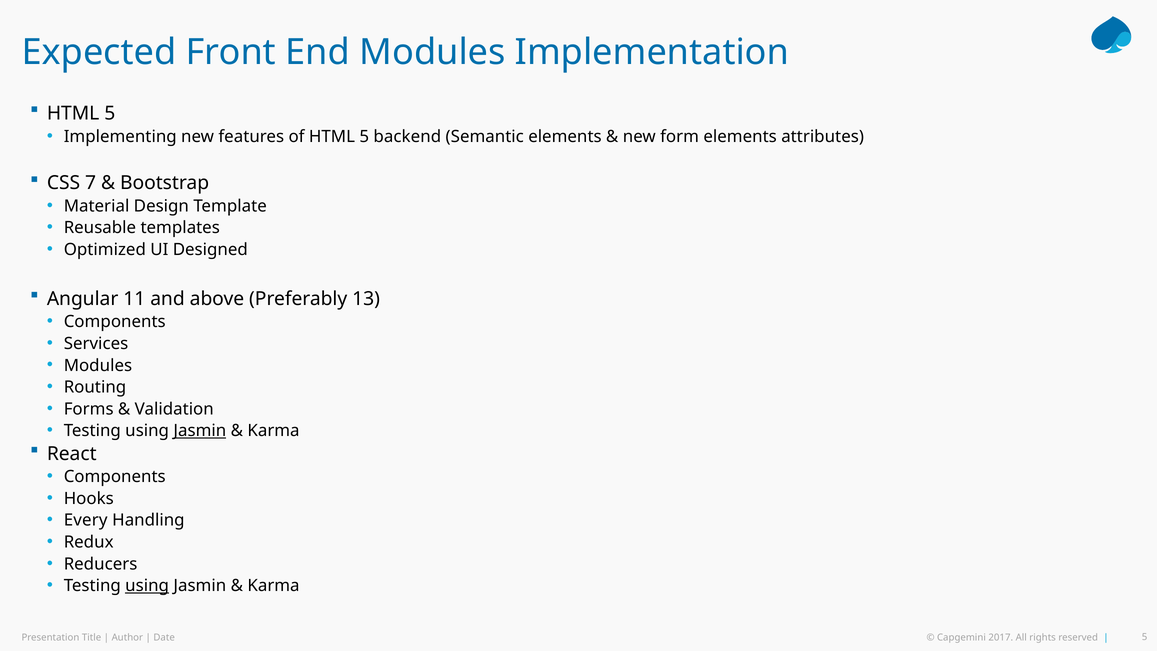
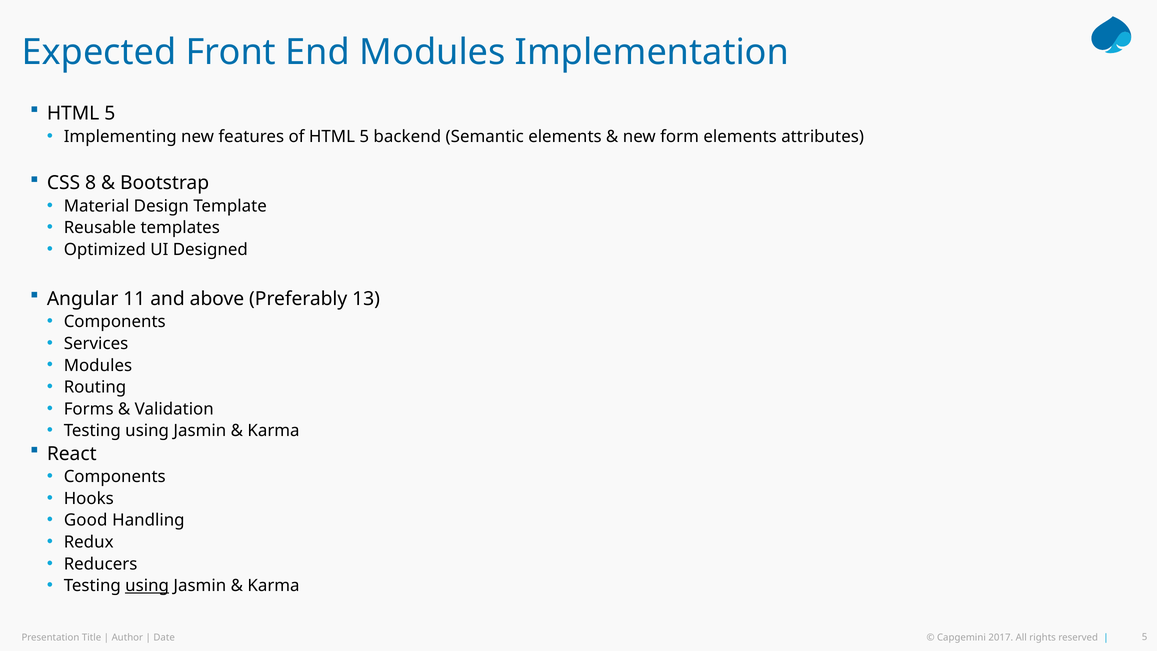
7: 7 -> 8
Jasmin at (200, 431) underline: present -> none
Every: Every -> Good
